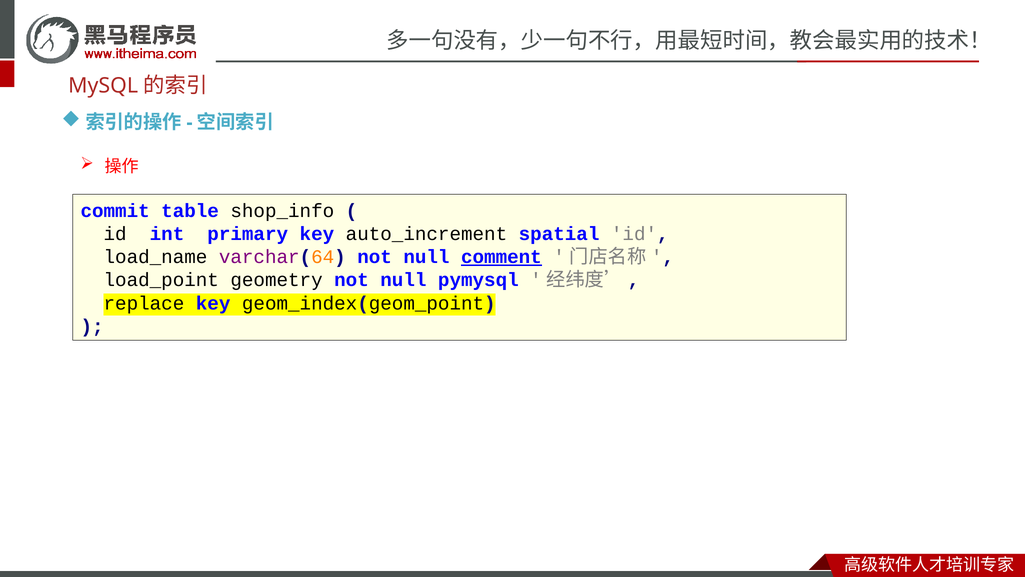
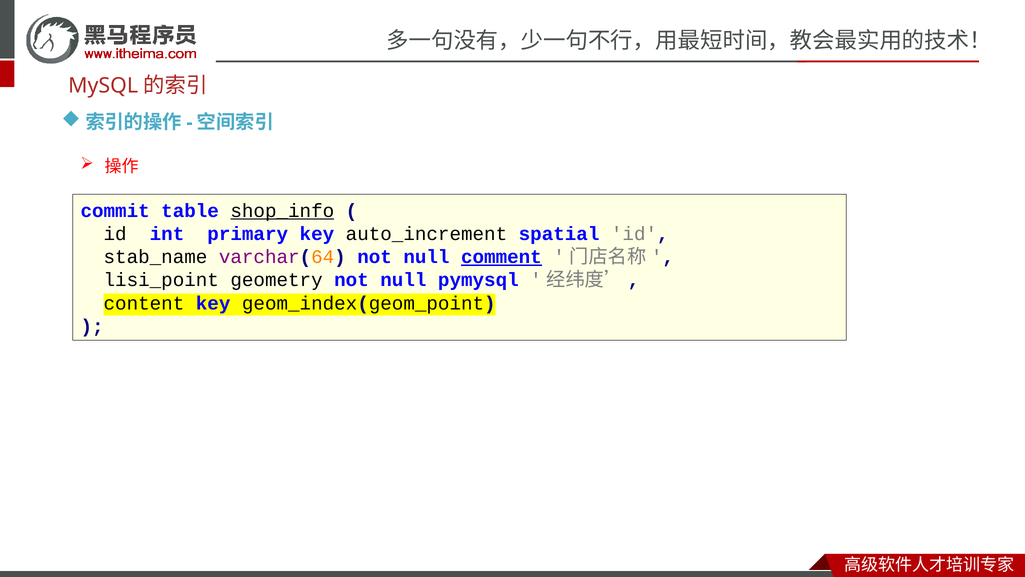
shop_info underline: none -> present
load_name: load_name -> stab_name
load_point: load_point -> lisi_point
replace: replace -> content
